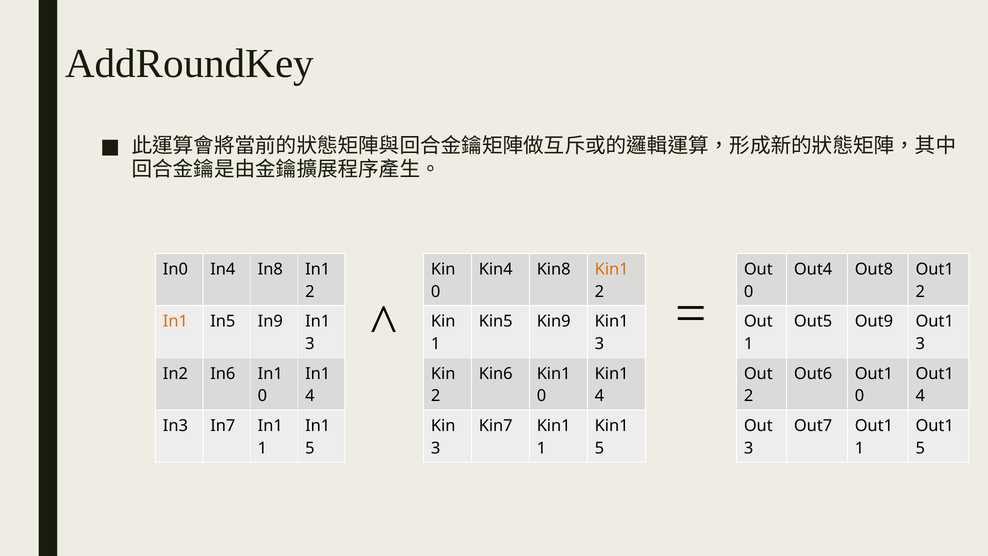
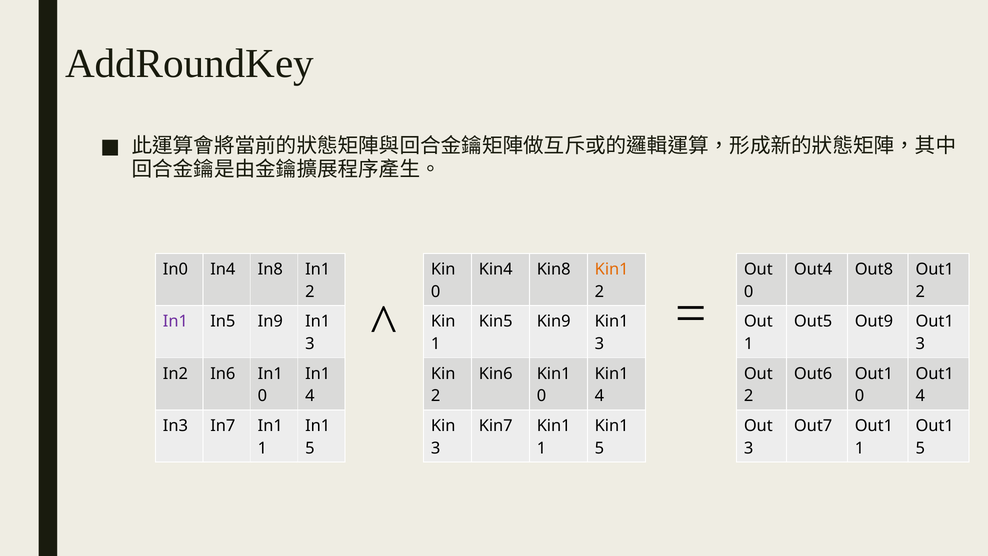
In1 at (175, 321) colour: orange -> purple
